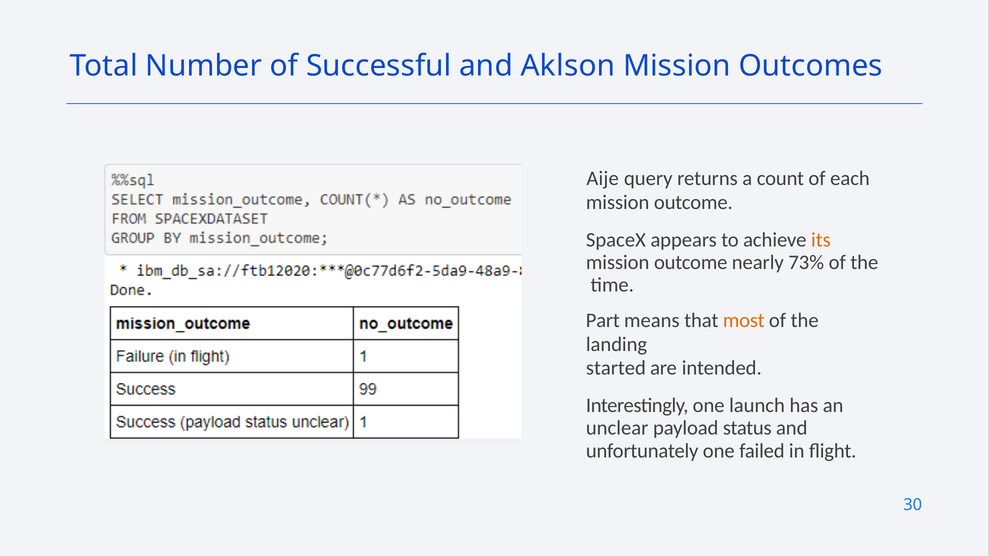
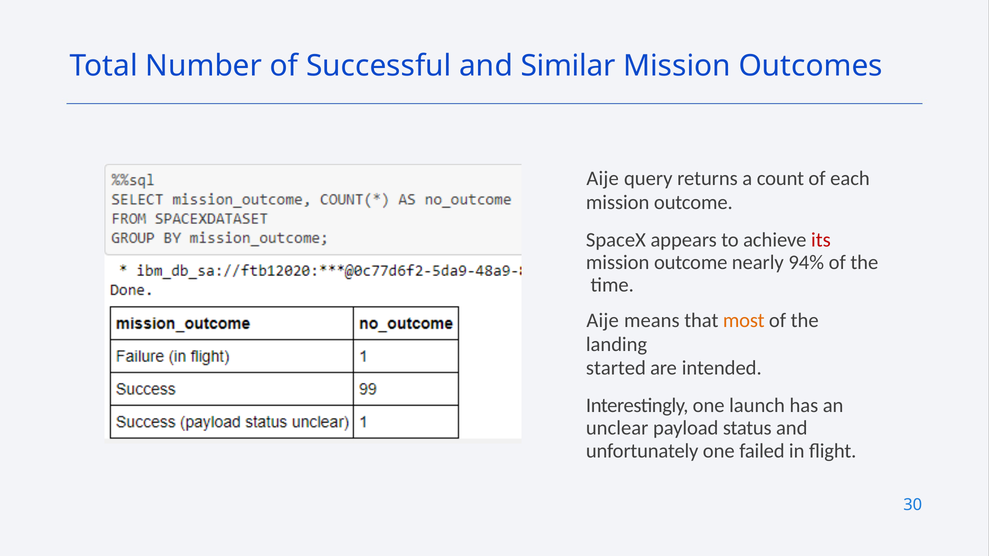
Aklson: Aklson -> Similar
its colour: orange -> red
73%: 73% -> 94%
Part at (603, 321): Part -> Aije
